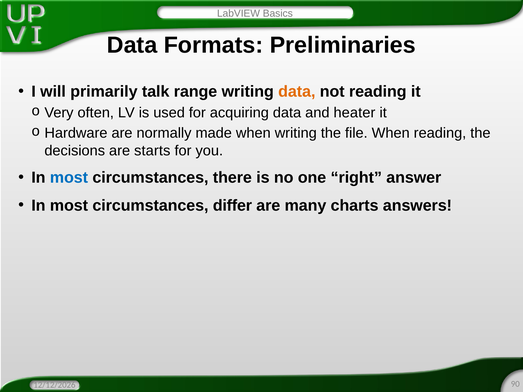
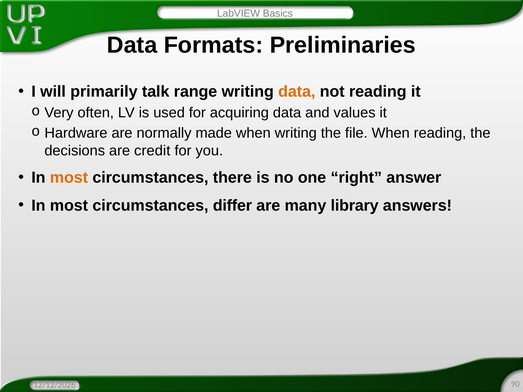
heater: heater -> values
starts: starts -> credit
most at (69, 178) colour: blue -> orange
charts: charts -> library
